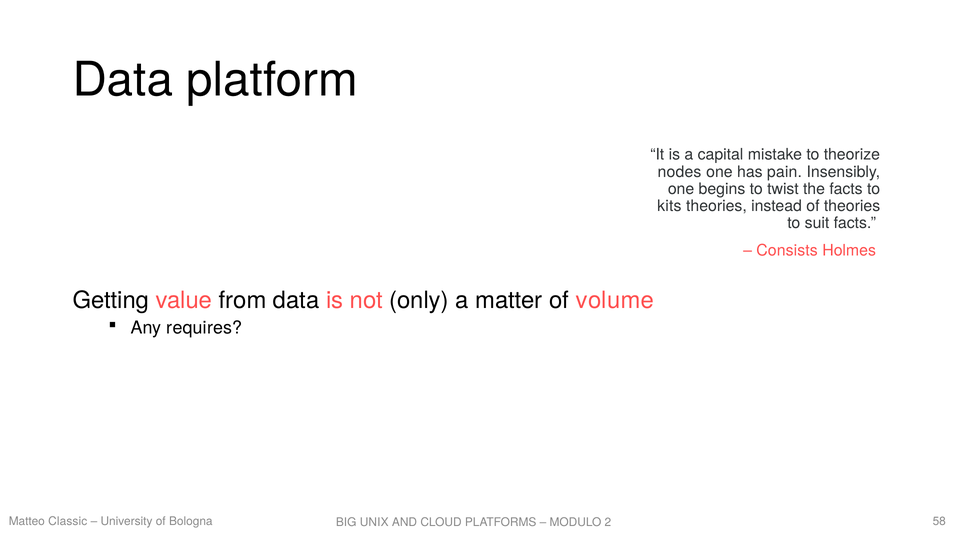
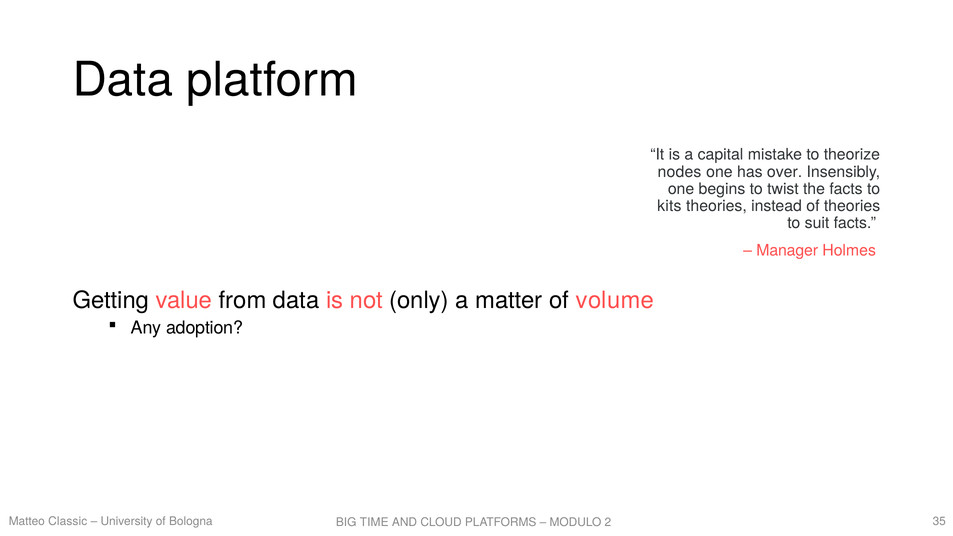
pain: pain -> over
Consists: Consists -> Manager
requires: requires -> adoption
58: 58 -> 35
UNIX: UNIX -> TIME
